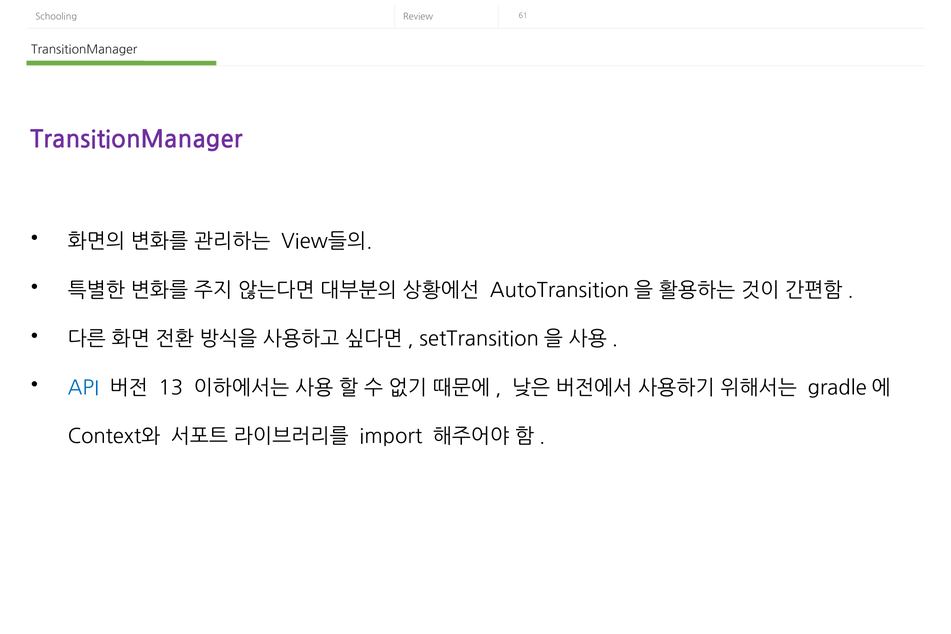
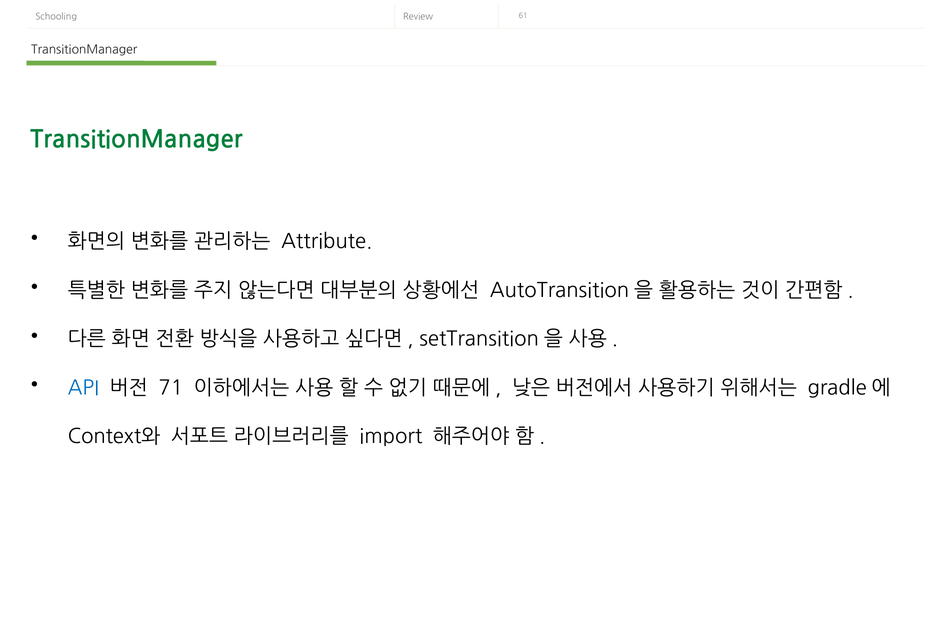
TransitionManager at (136, 140) colour: purple -> green
View들의: View들의 -> Attribute
13: 13 -> 71
